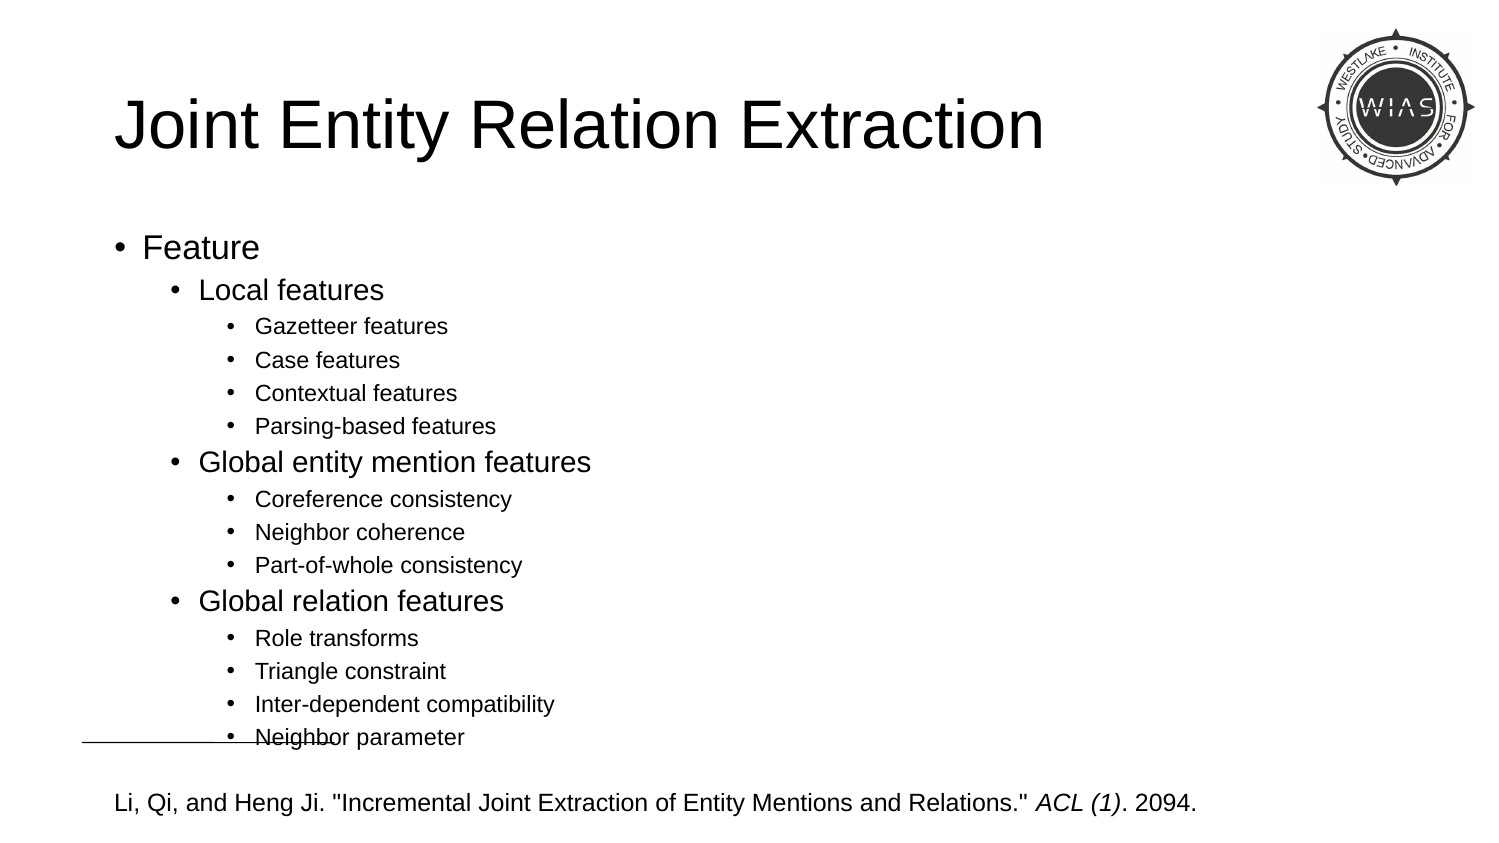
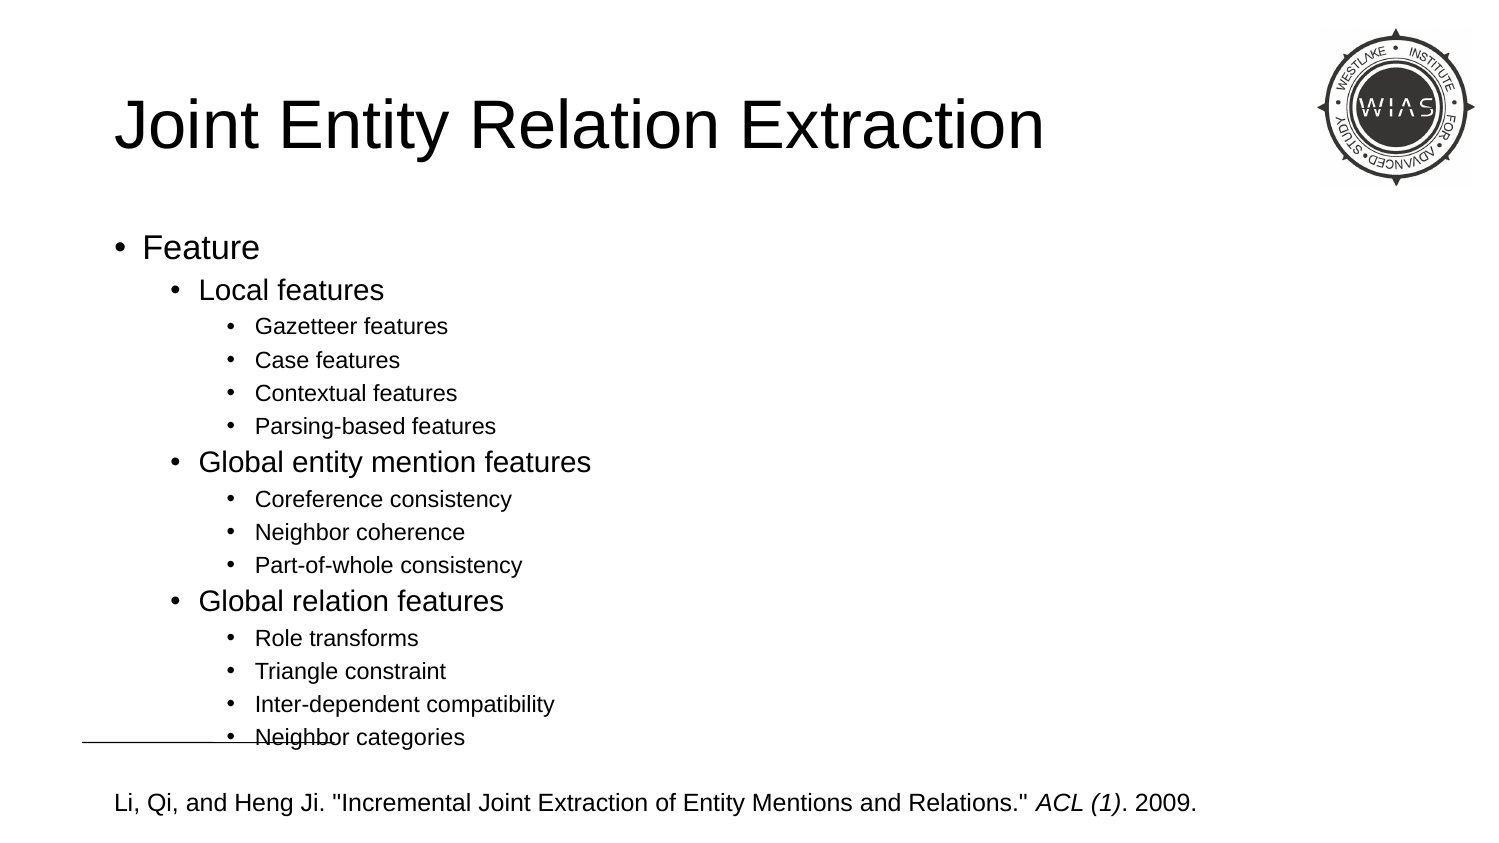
parameter: parameter -> categories
2094: 2094 -> 2009
